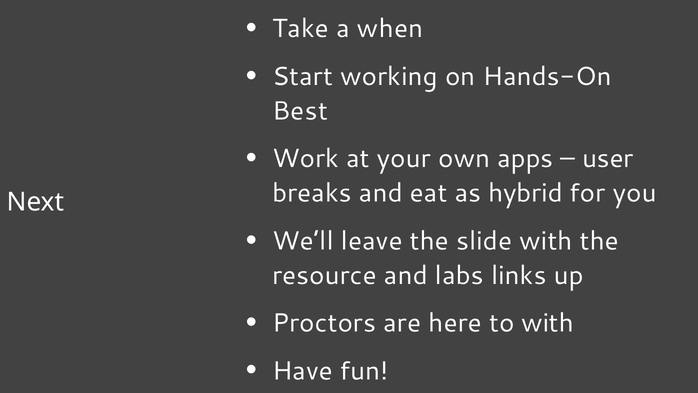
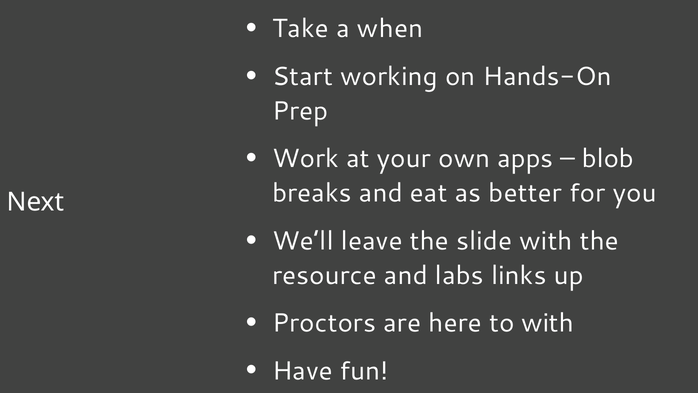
Best: Best -> Prep
user: user -> blob
hybrid: hybrid -> better
